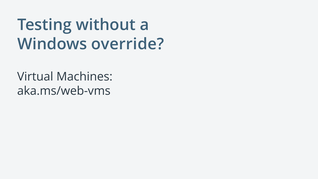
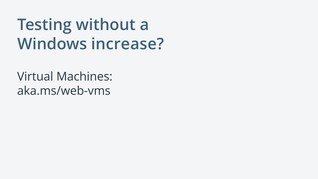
override: override -> increase
